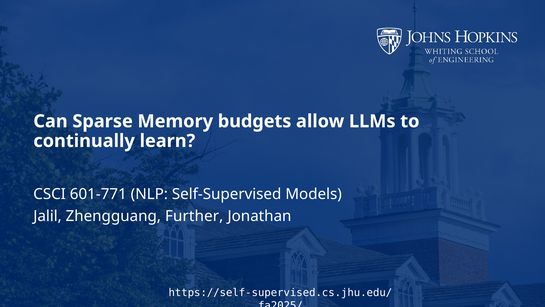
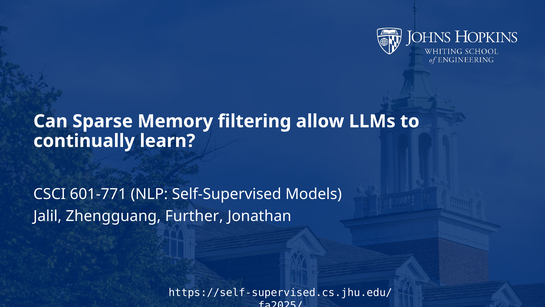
budgets: budgets -> filtering
